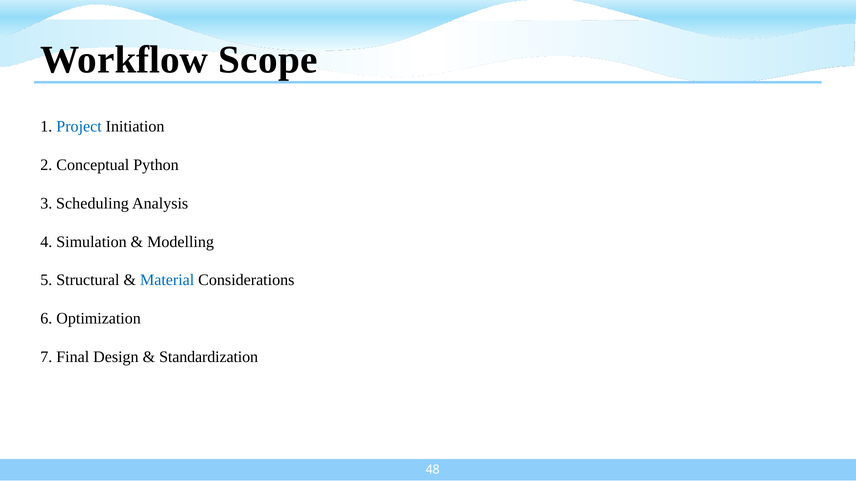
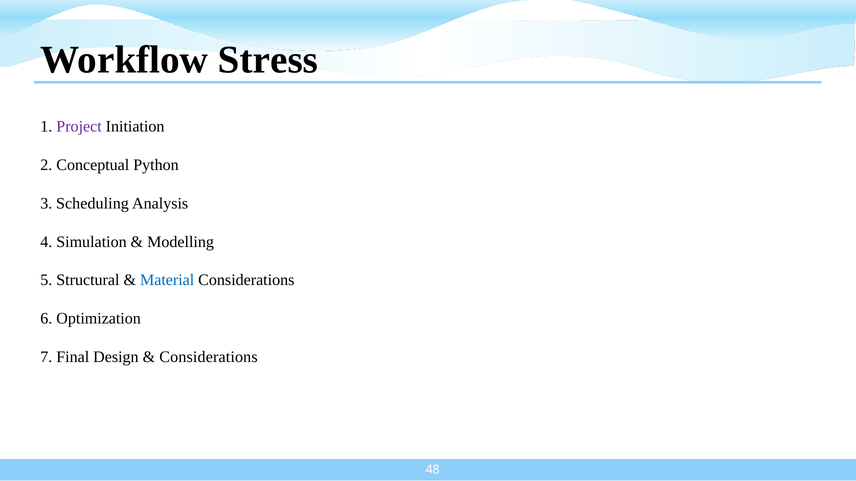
Scope: Scope -> Stress
Project colour: blue -> purple
Standardization at (209, 358): Standardization -> Considerations
